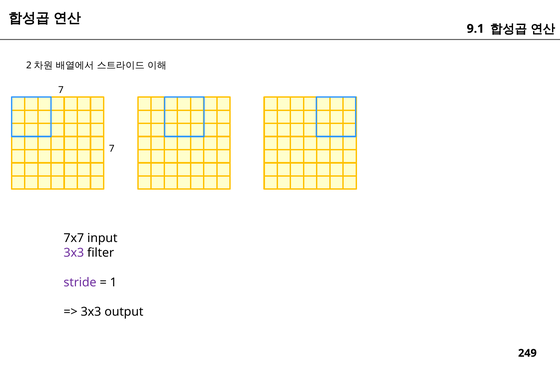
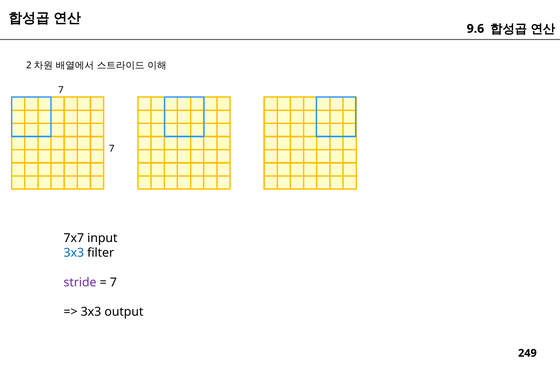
9.1: 9.1 -> 9.6
3x3 at (74, 253) colour: purple -> blue
1 at (113, 282): 1 -> 7
